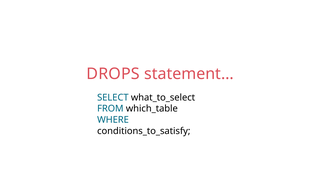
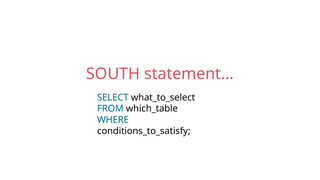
DROPS: DROPS -> SOUTH
